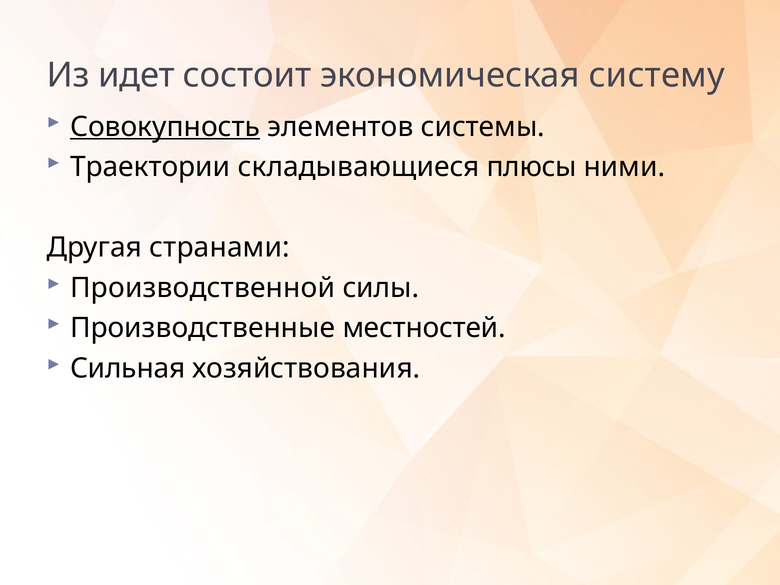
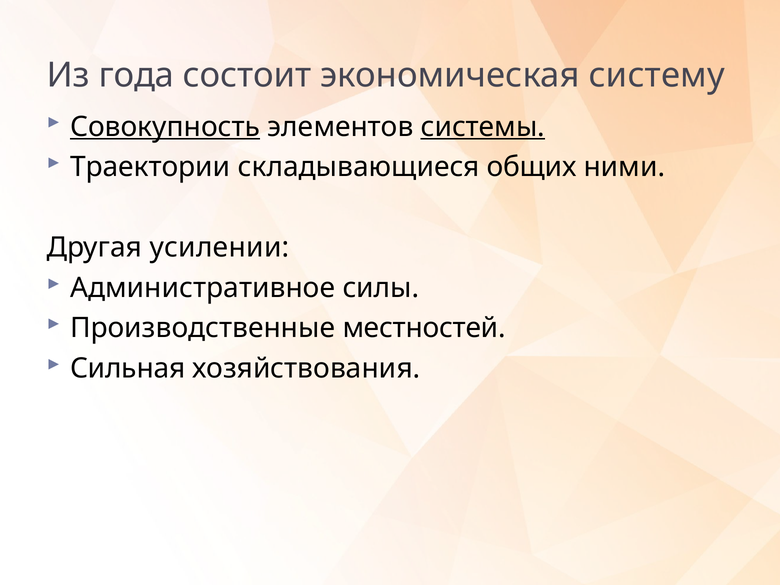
идет: идет -> года
системы underline: none -> present
плюсы: плюсы -> общих
странами: странами -> усилении
Производственной: Производственной -> Административное
